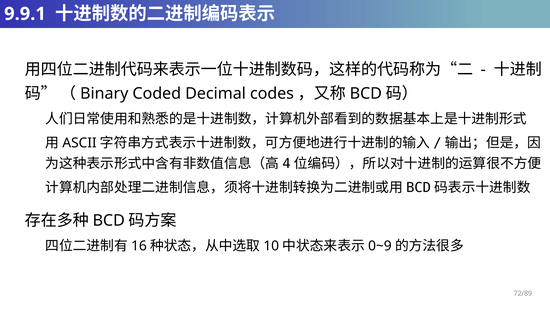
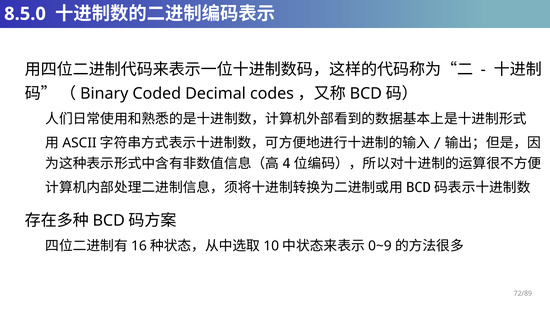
9.9.1: 9.9.1 -> 8.5.0
